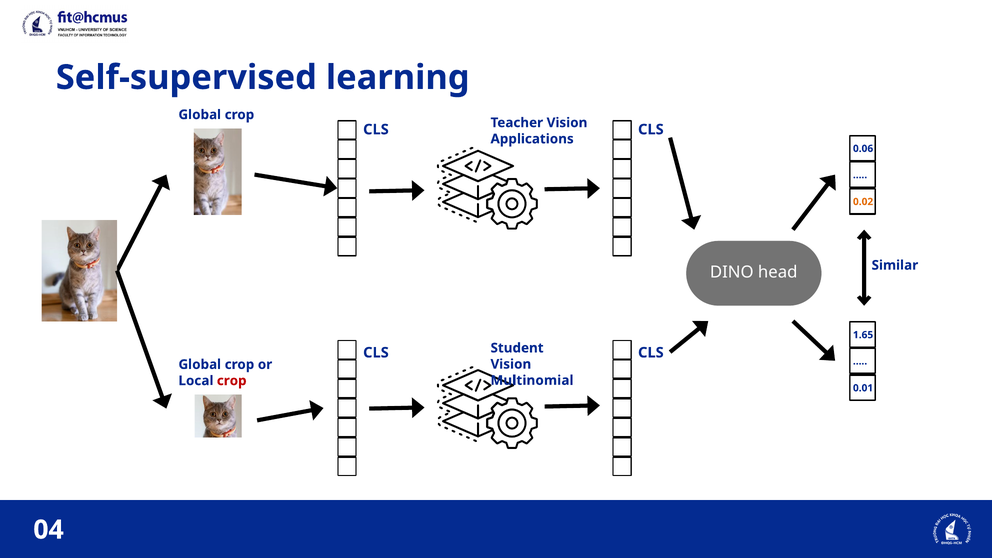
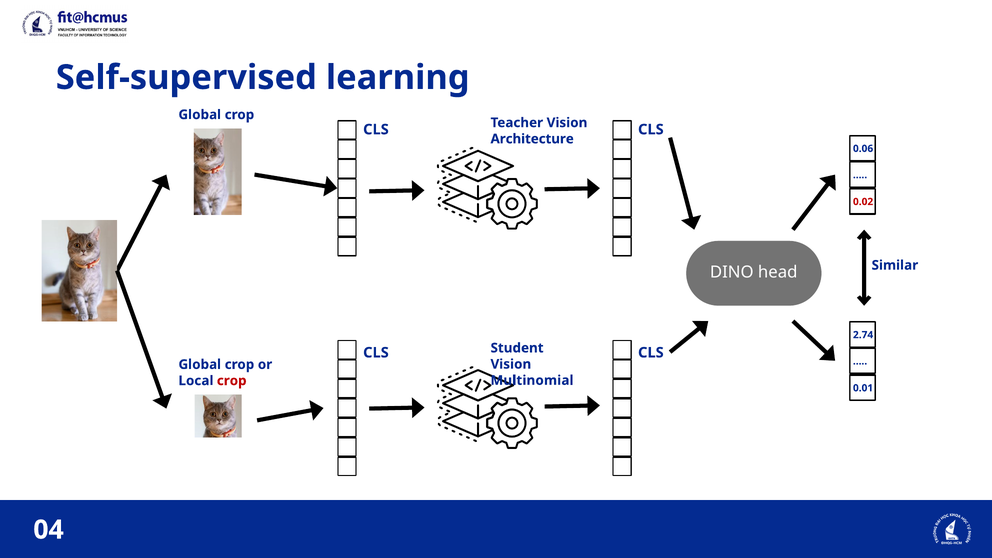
Applications: Applications -> Architecture
0.02 colour: orange -> red
1.65: 1.65 -> 2.74
